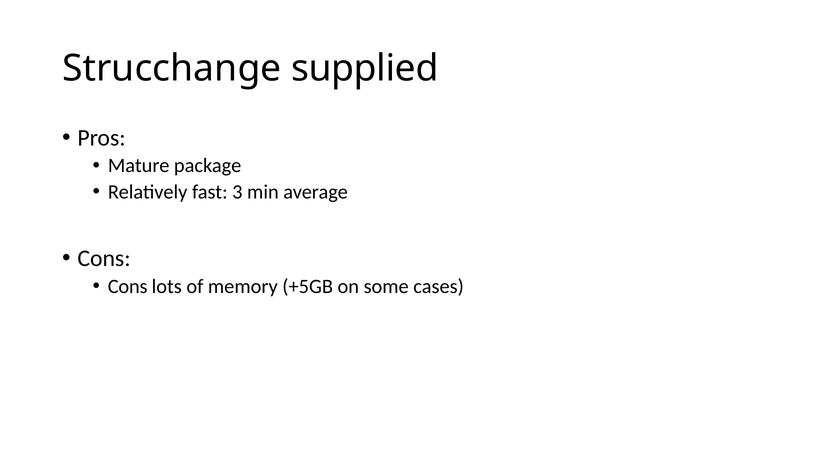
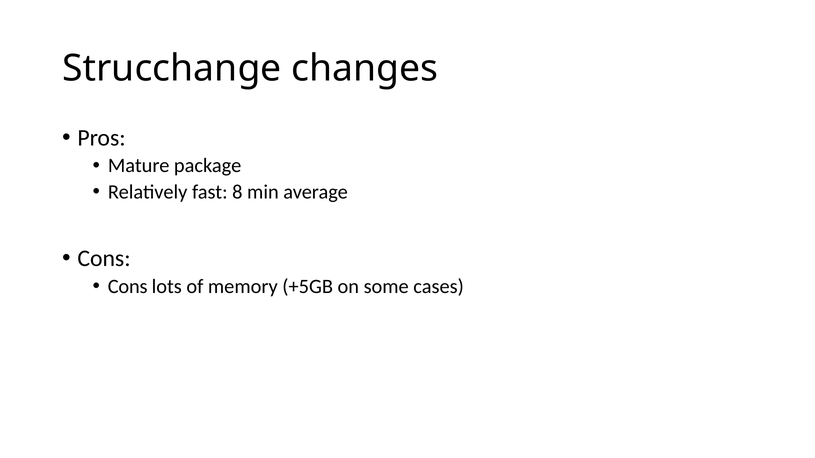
supplied: supplied -> changes
3: 3 -> 8
